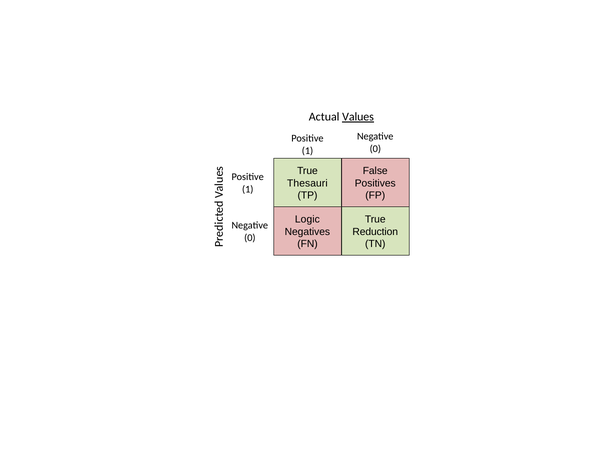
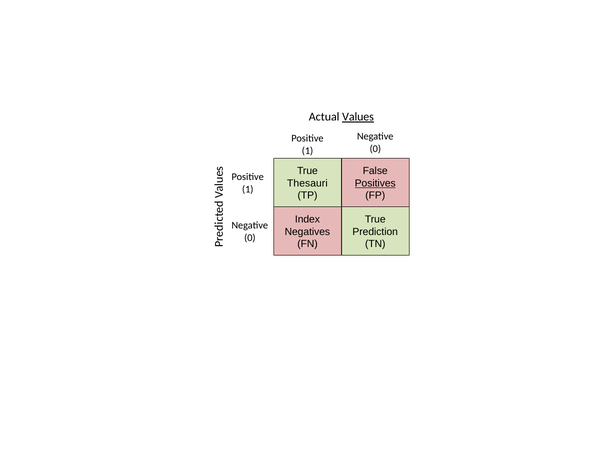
Positives underline: none -> present
Logic: Logic -> Index
Reduction: Reduction -> Prediction
